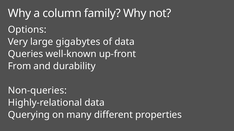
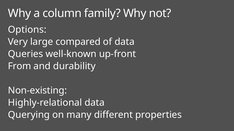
gigabytes: gigabytes -> compared
Non-queries: Non-queries -> Non-existing
